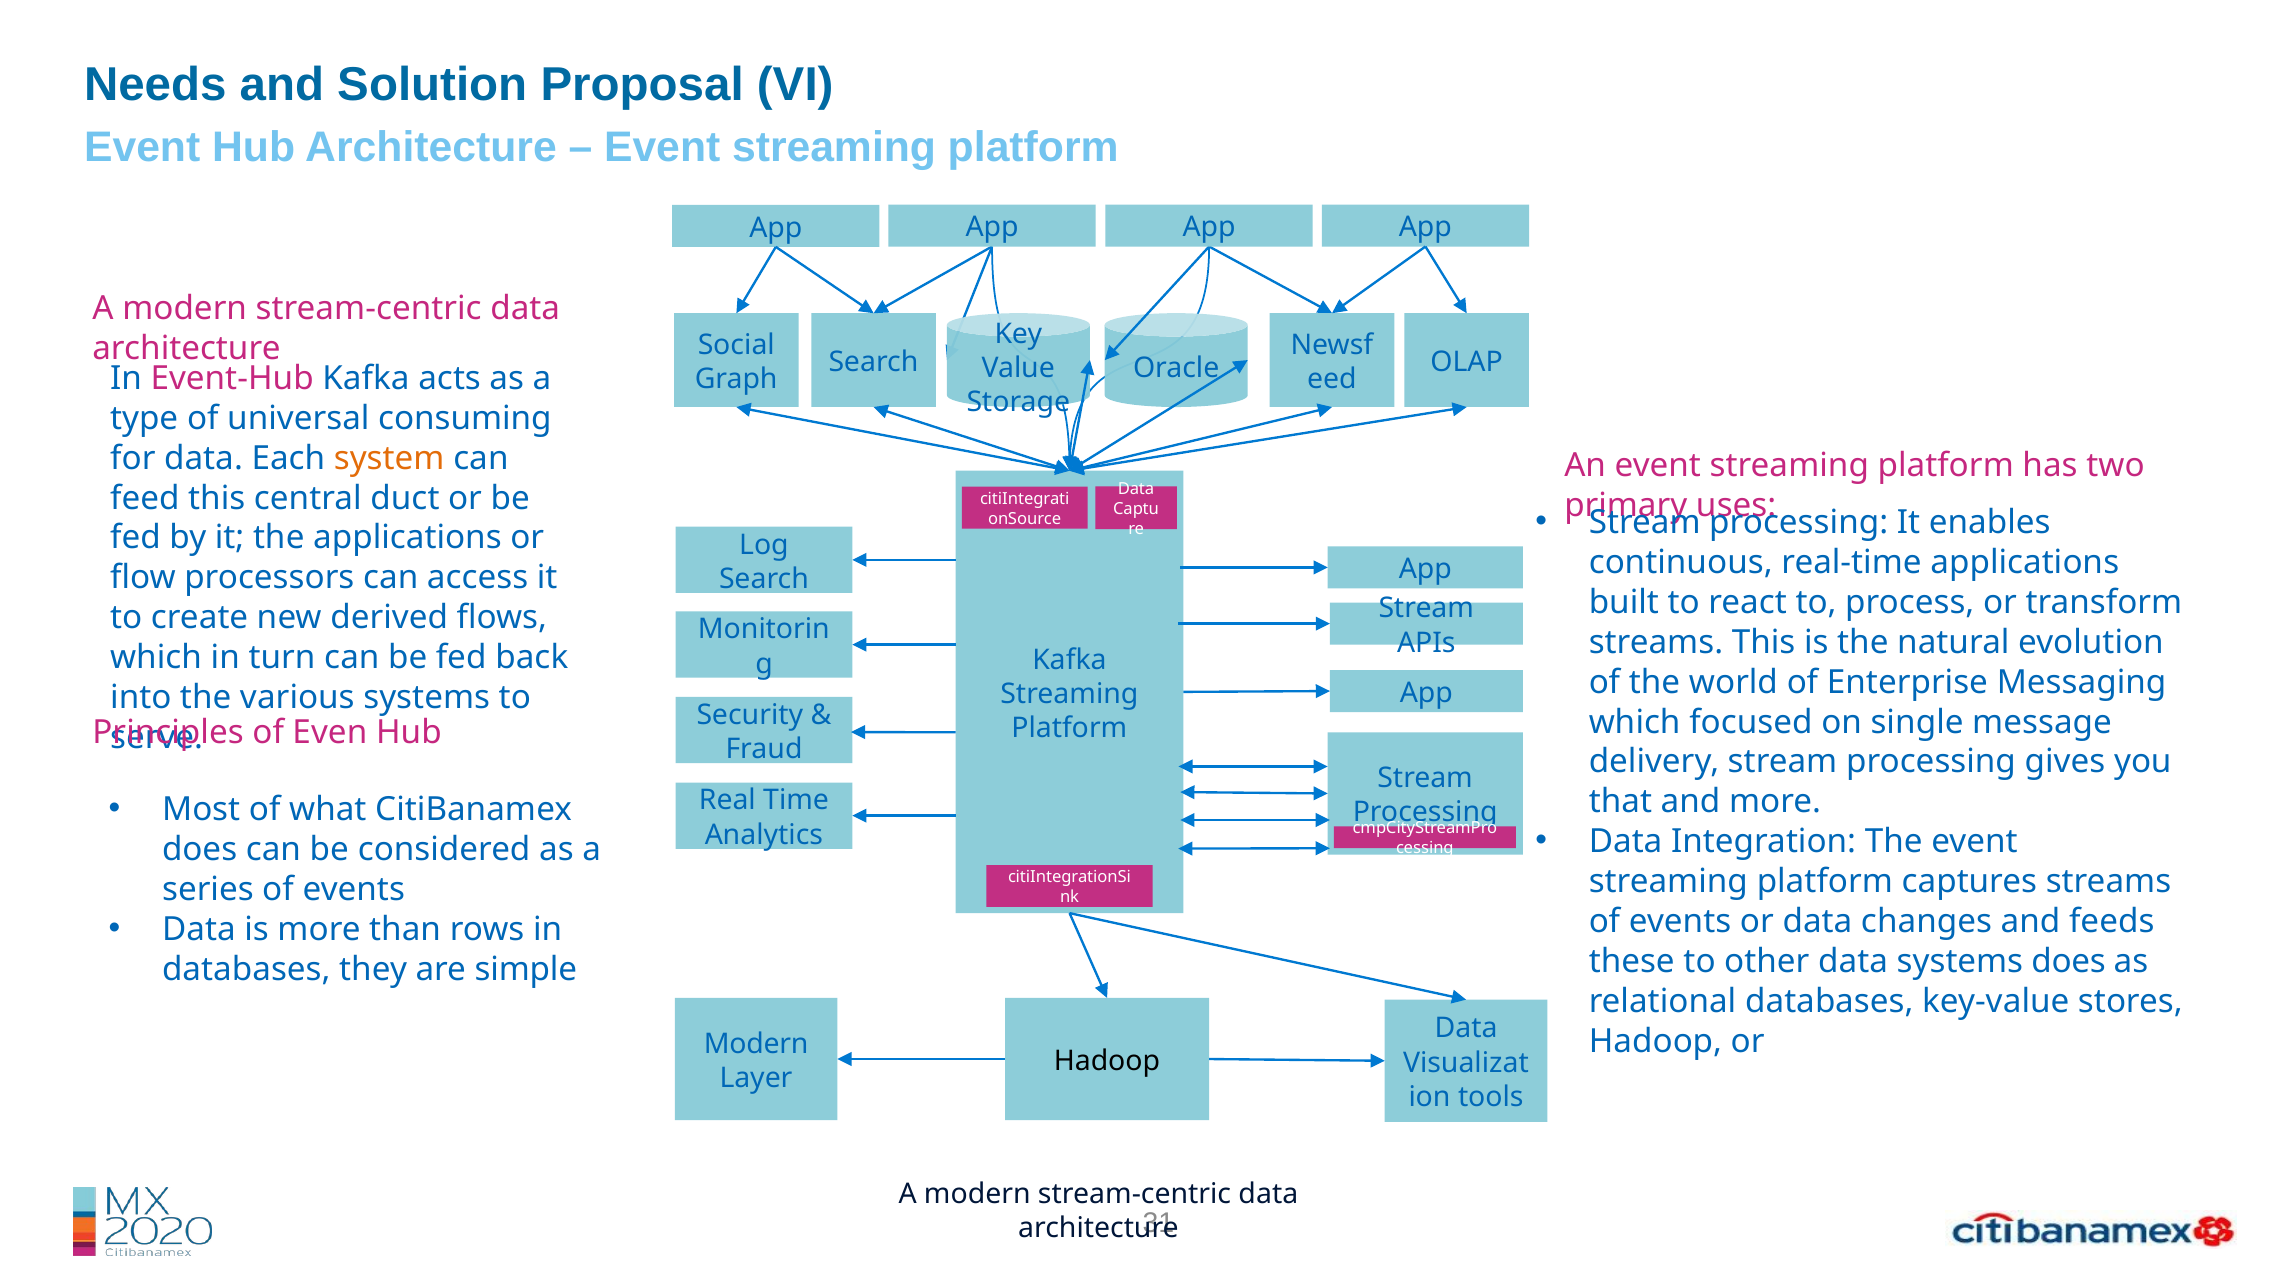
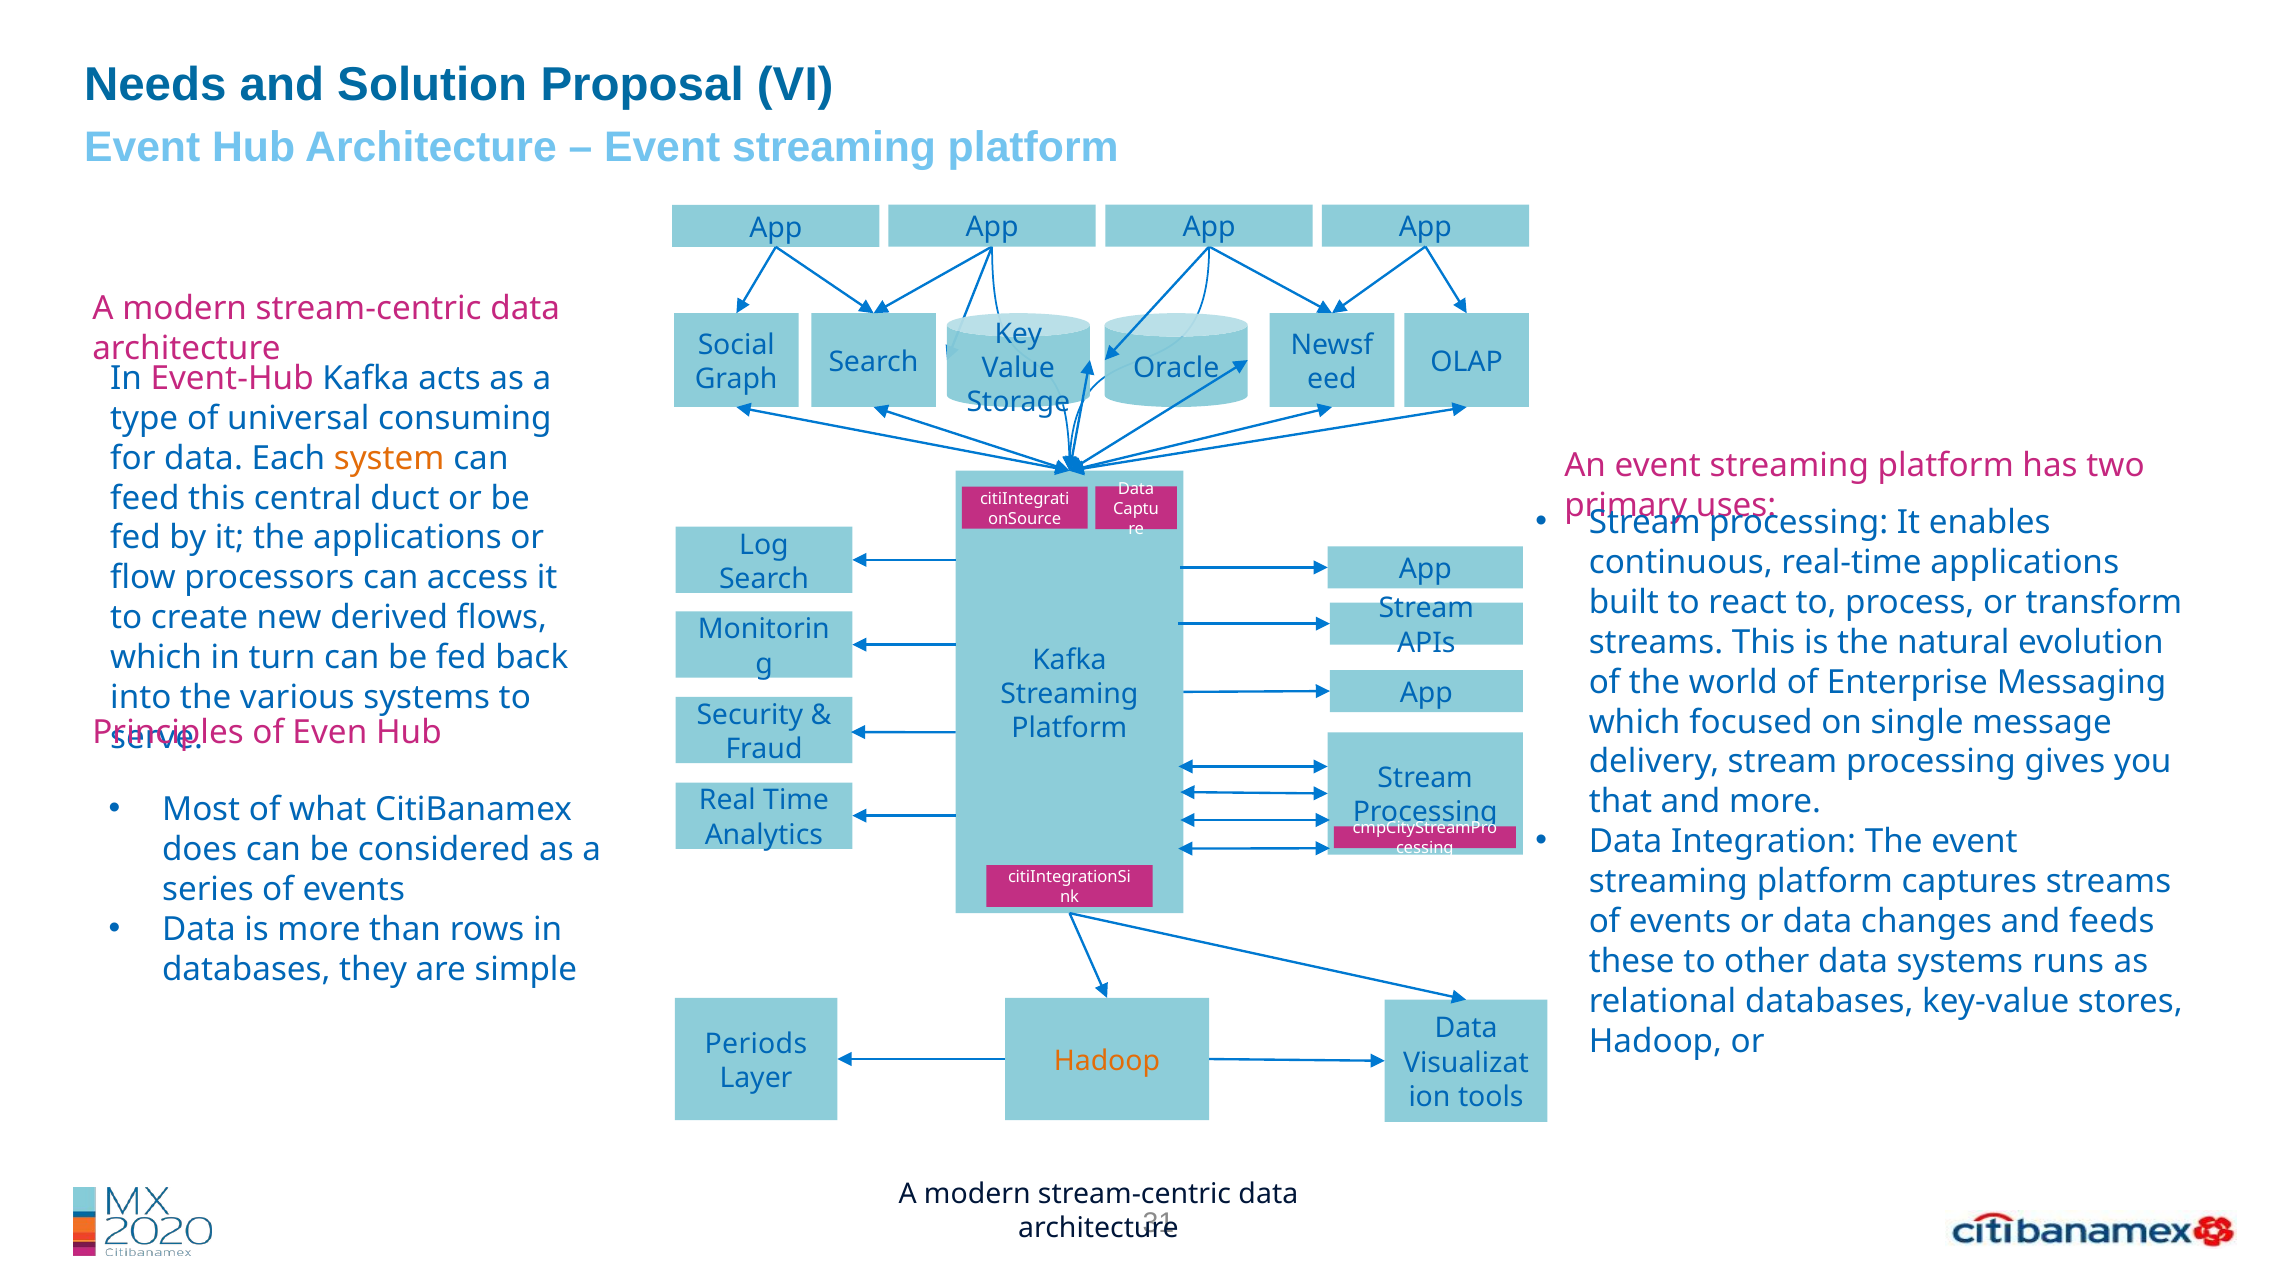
systems does: does -> runs
Modern at (756, 1044): Modern -> Periods
Hadoop at (1107, 1061) colour: black -> orange
